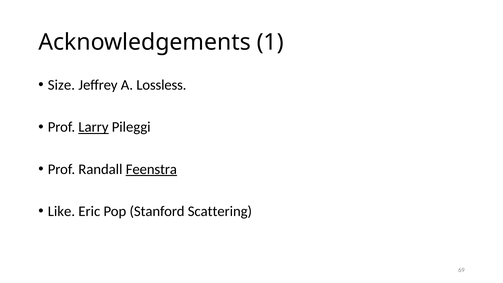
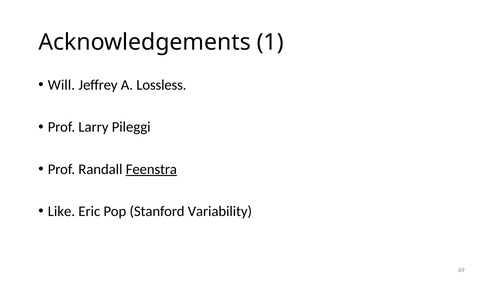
Size: Size -> Will
Larry underline: present -> none
Scattering: Scattering -> Variability
